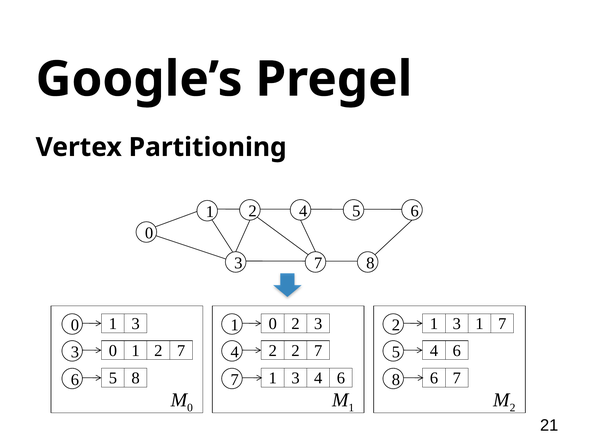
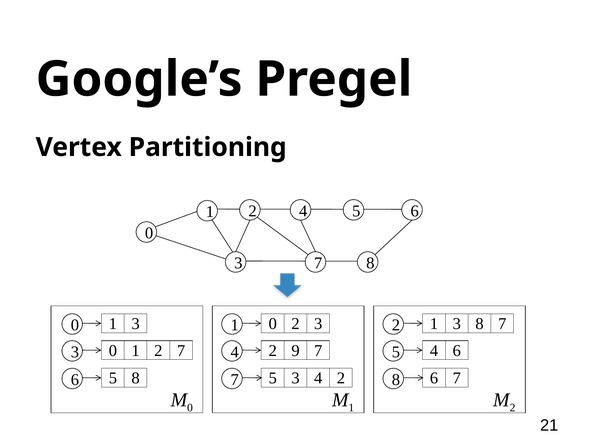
2 1 3 1: 1 -> 8
2 2: 2 -> 9
8 7 1: 1 -> 5
3 4 6: 6 -> 2
